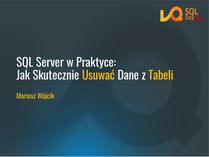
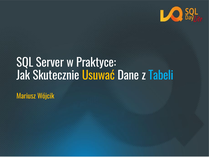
Tabeli colour: yellow -> light blue
